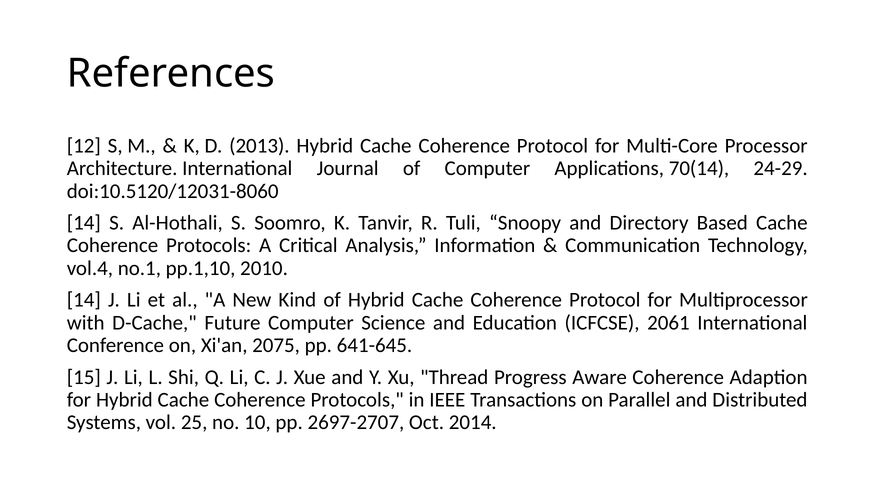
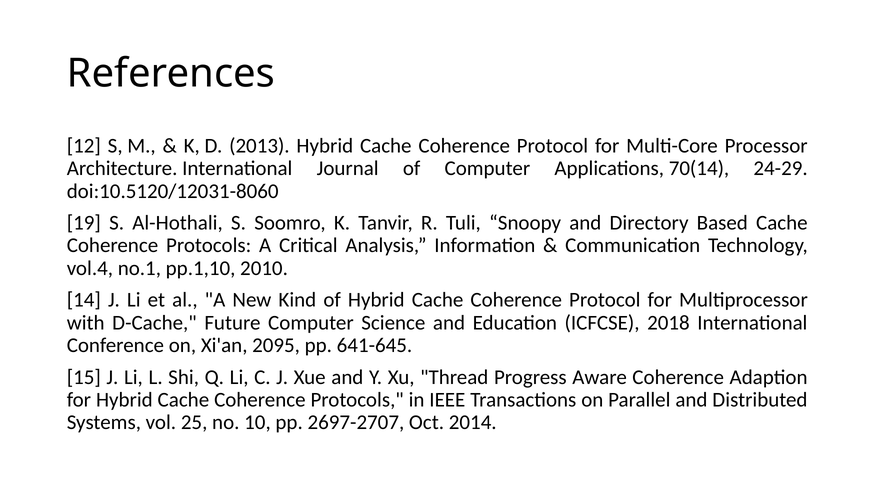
14 at (84, 223): 14 -> 19
2061: 2061 -> 2018
2075: 2075 -> 2095
